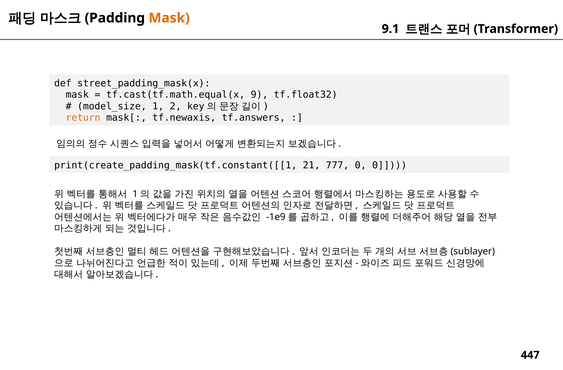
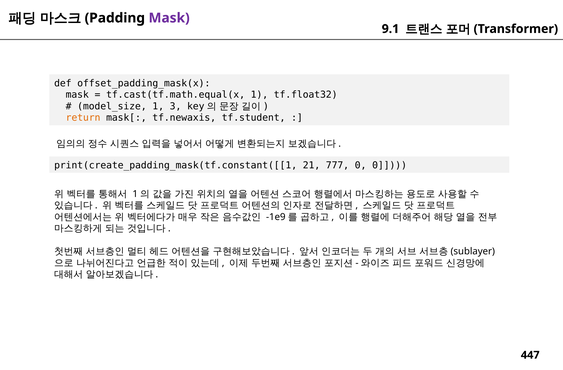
Mask at (169, 18) colour: orange -> purple
street_padding_mask(x: street_padding_mask(x -> offset_padding_mask(x
tf.cast(tf.math.equal(x 9: 9 -> 1
2: 2 -> 3
tf.answers: tf.answers -> tf.student
